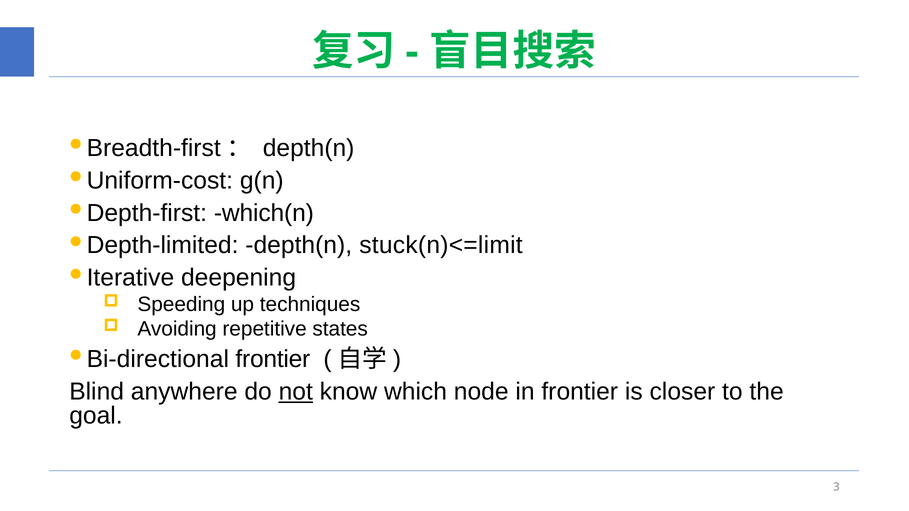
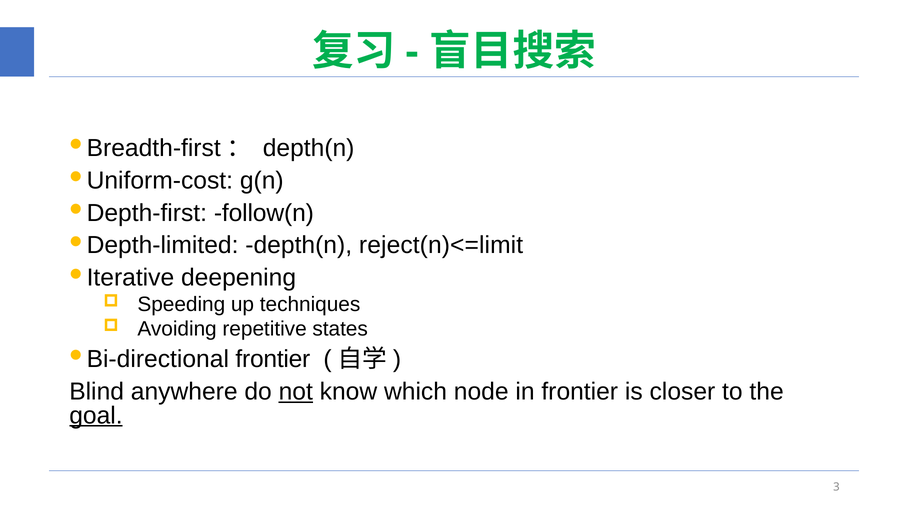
which(n: which(n -> follow(n
stuck(n)<=limit: stuck(n)<=limit -> reject(n)<=limit
goal underline: none -> present
